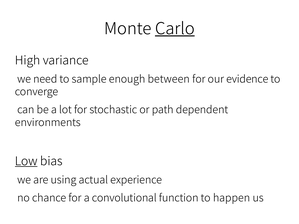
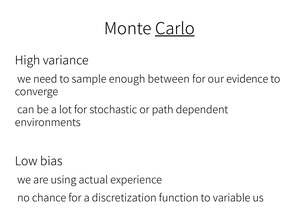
Low underline: present -> none
convolutional: convolutional -> discretization
happen: happen -> variable
